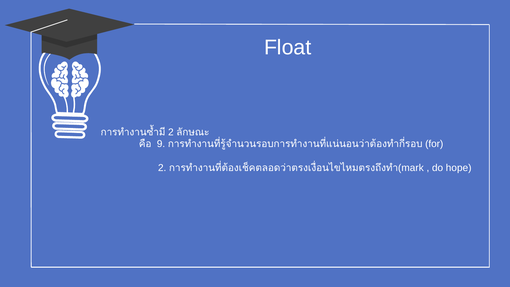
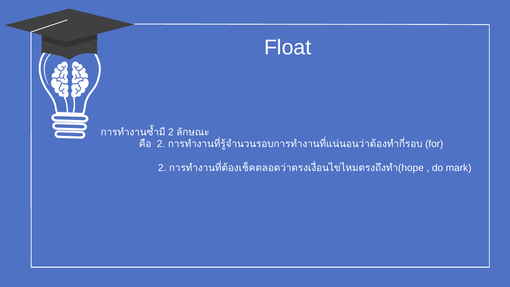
9 at (161, 144): 9 -> 2
mark: mark -> hope
hope: hope -> mark
